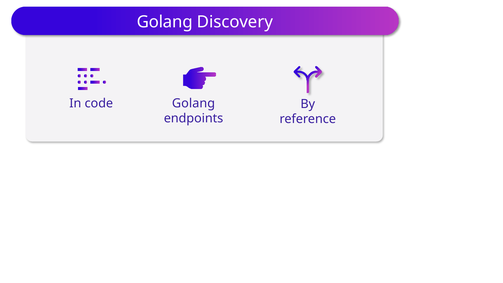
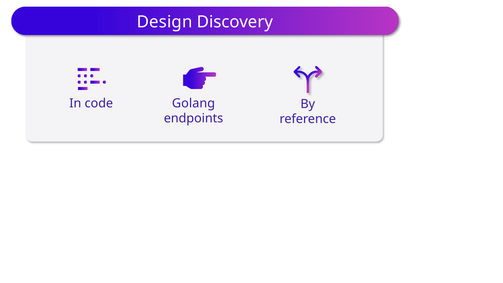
Golang at (165, 22): Golang -> Design
